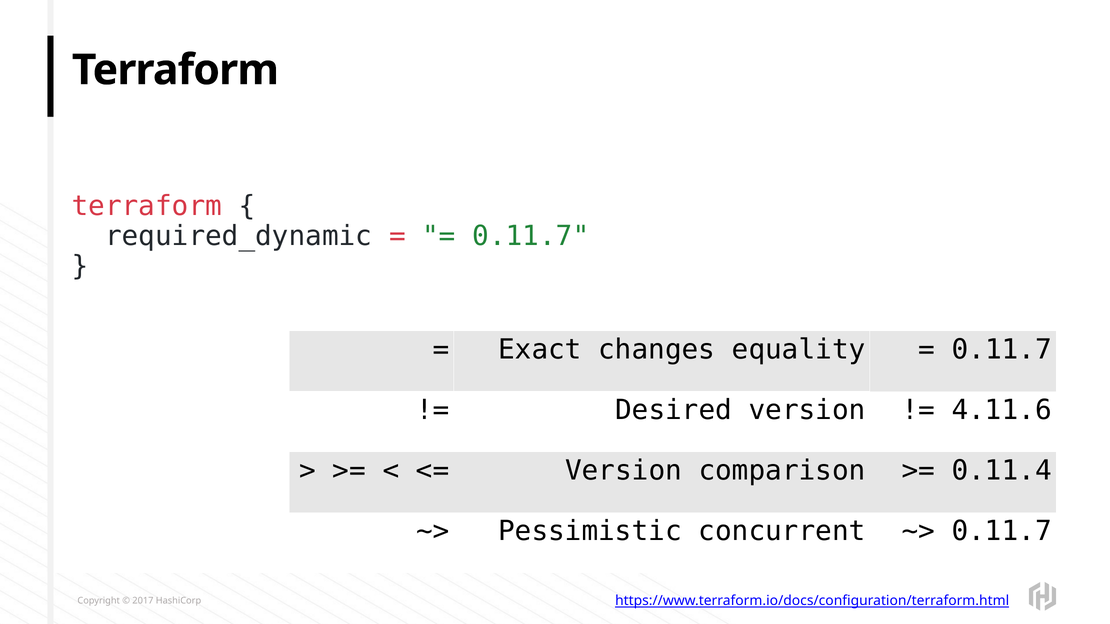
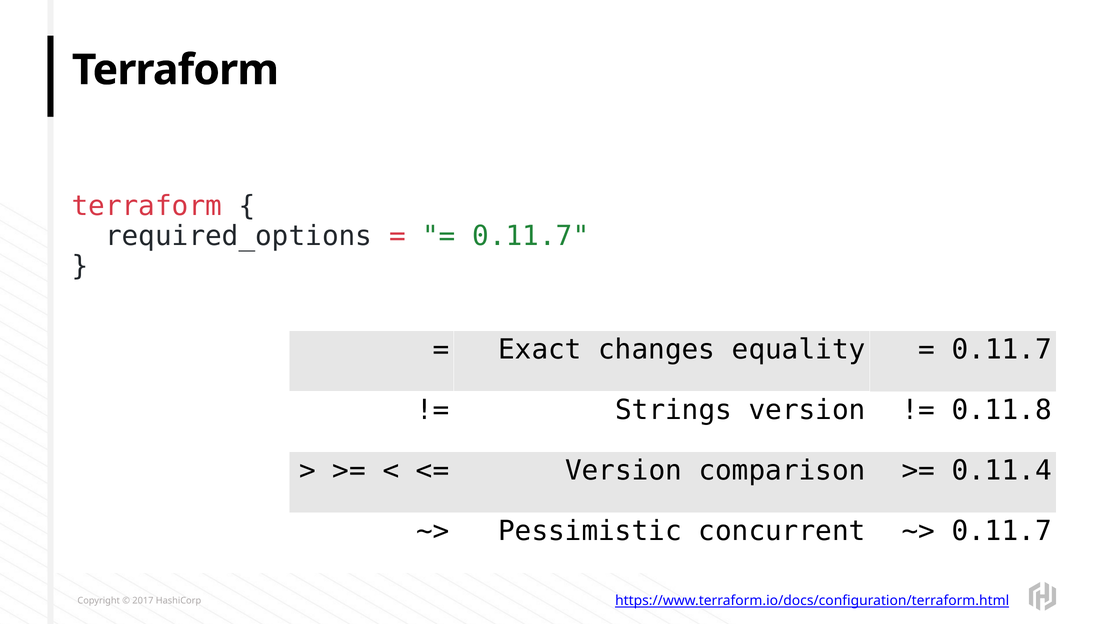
required_dynamic: required_dynamic -> required_options
Desired: Desired -> Strings
4.11.6: 4.11.6 -> 0.11.8
